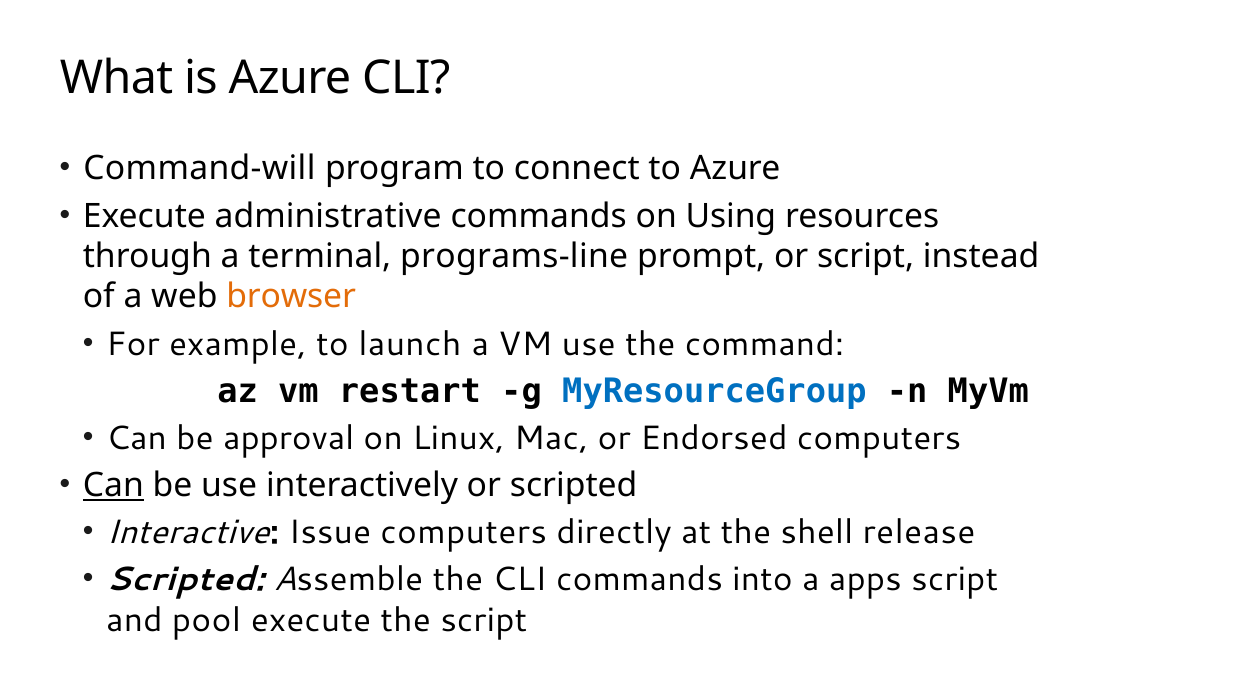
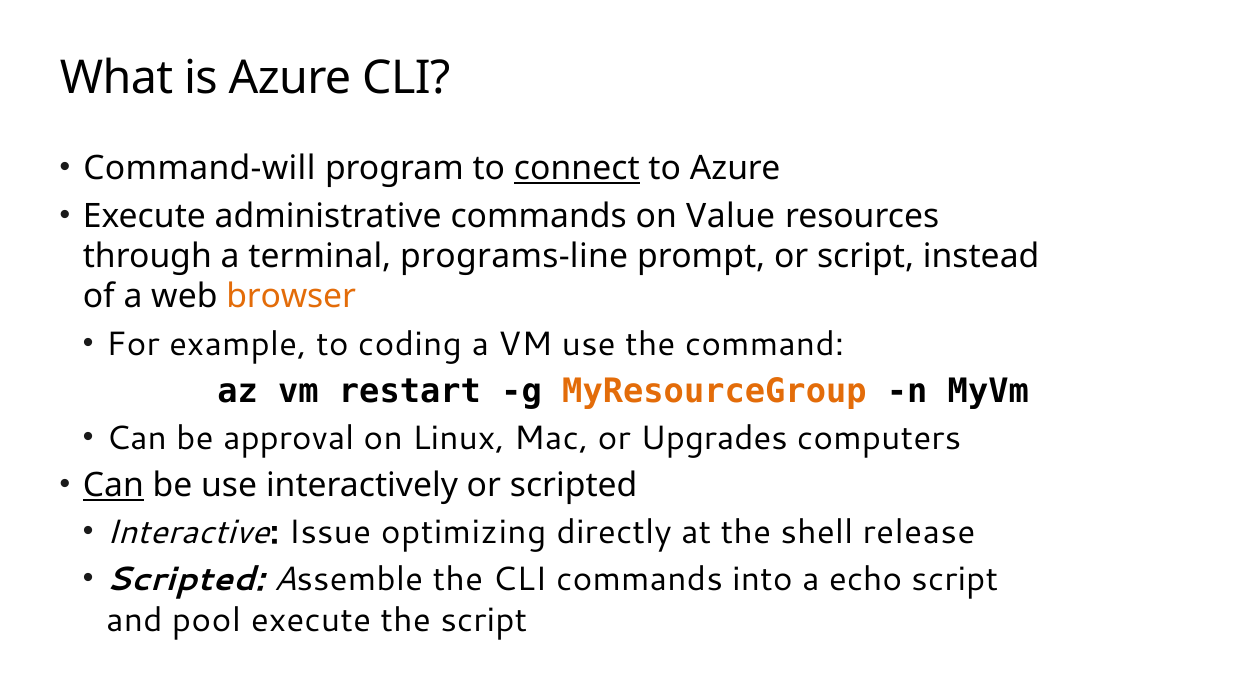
connect underline: none -> present
Using: Using -> Value
launch: launch -> coding
MyResourceGroup colour: blue -> orange
Endorsed: Endorsed -> Upgrades
Issue computers: computers -> optimizing
apps: apps -> echo
